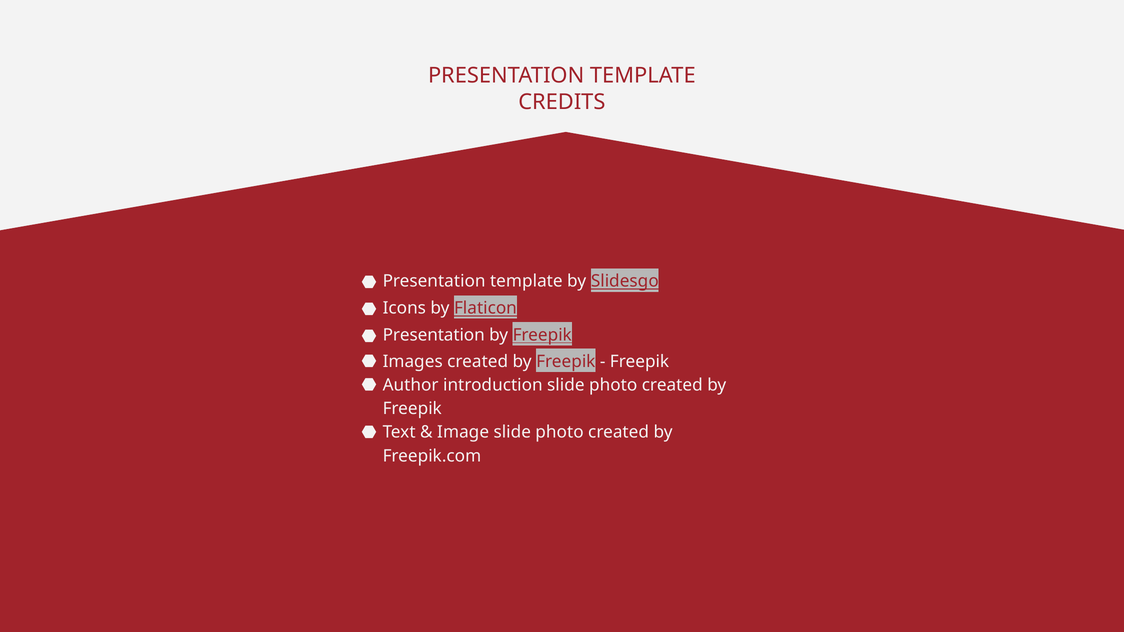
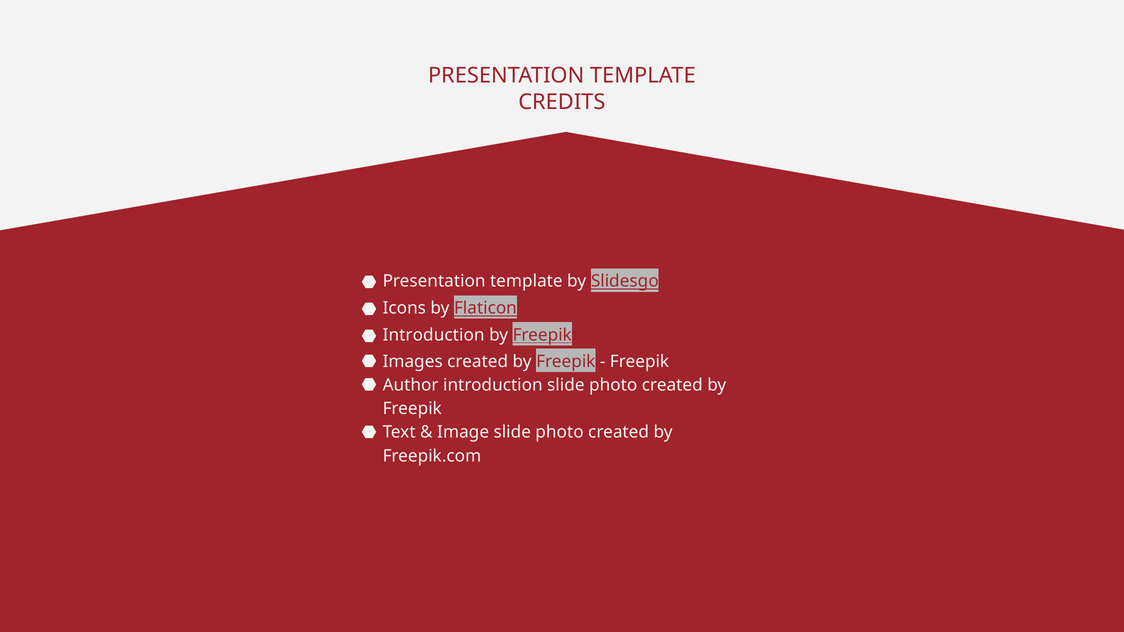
Presentation at (434, 335): Presentation -> Introduction
